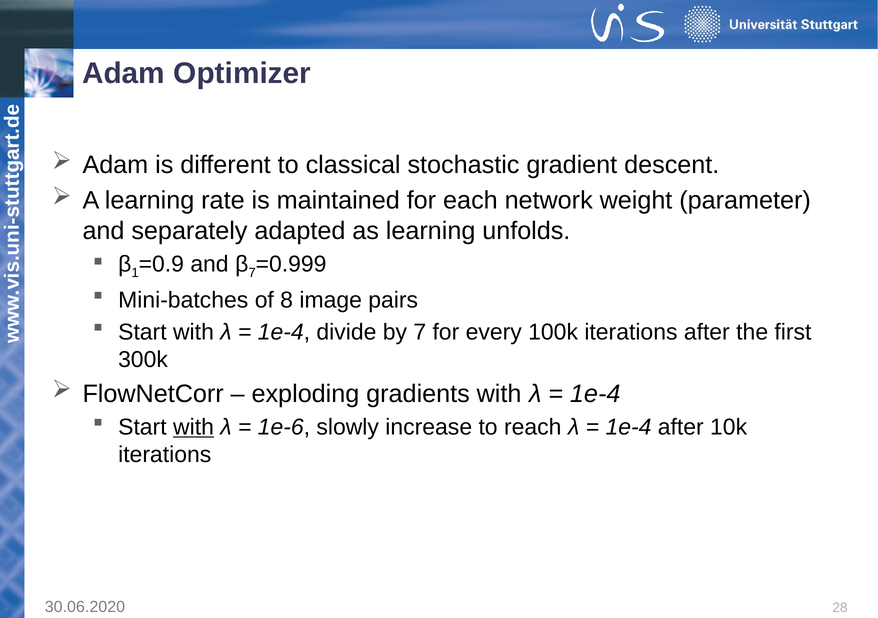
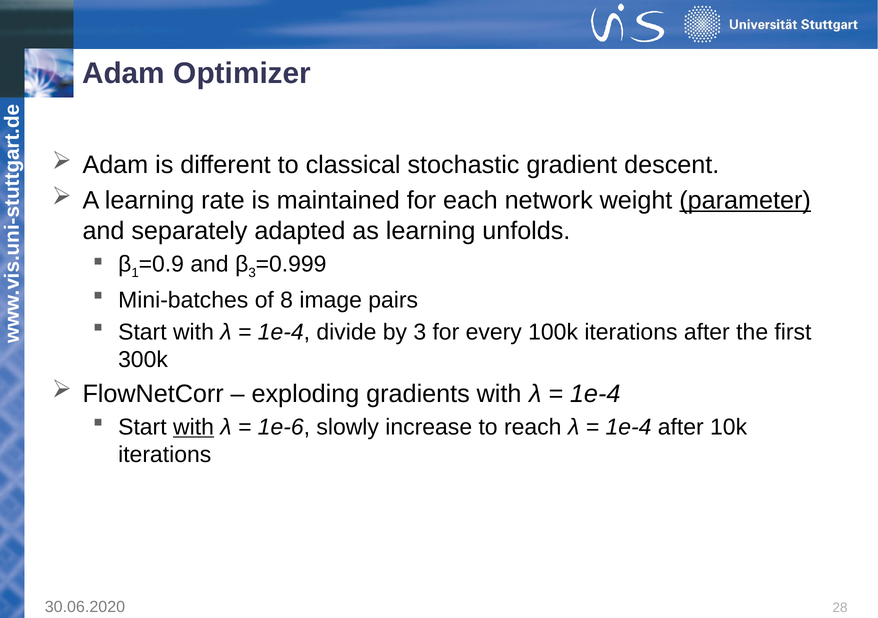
parameter underline: none -> present
7 at (252, 273): 7 -> 3
by 7: 7 -> 3
